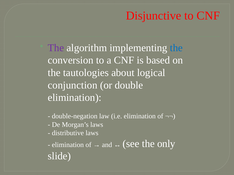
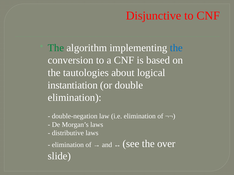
The at (56, 48) colour: purple -> green
conjunction: conjunction -> instantiation
only: only -> over
